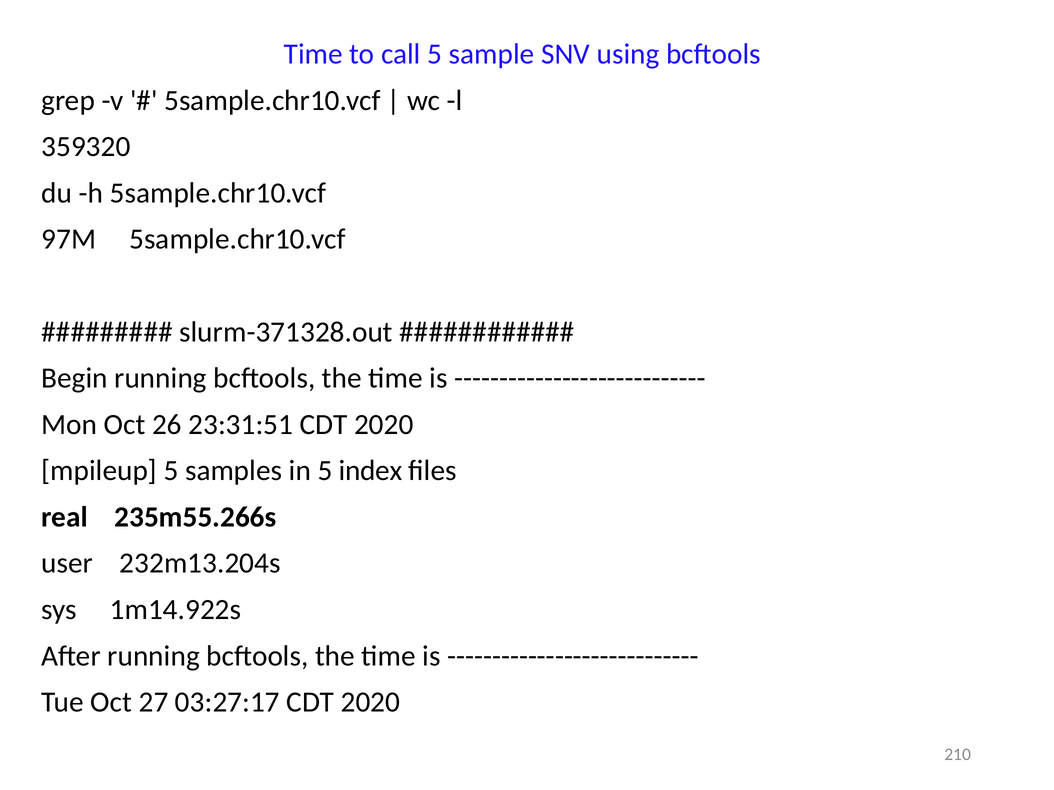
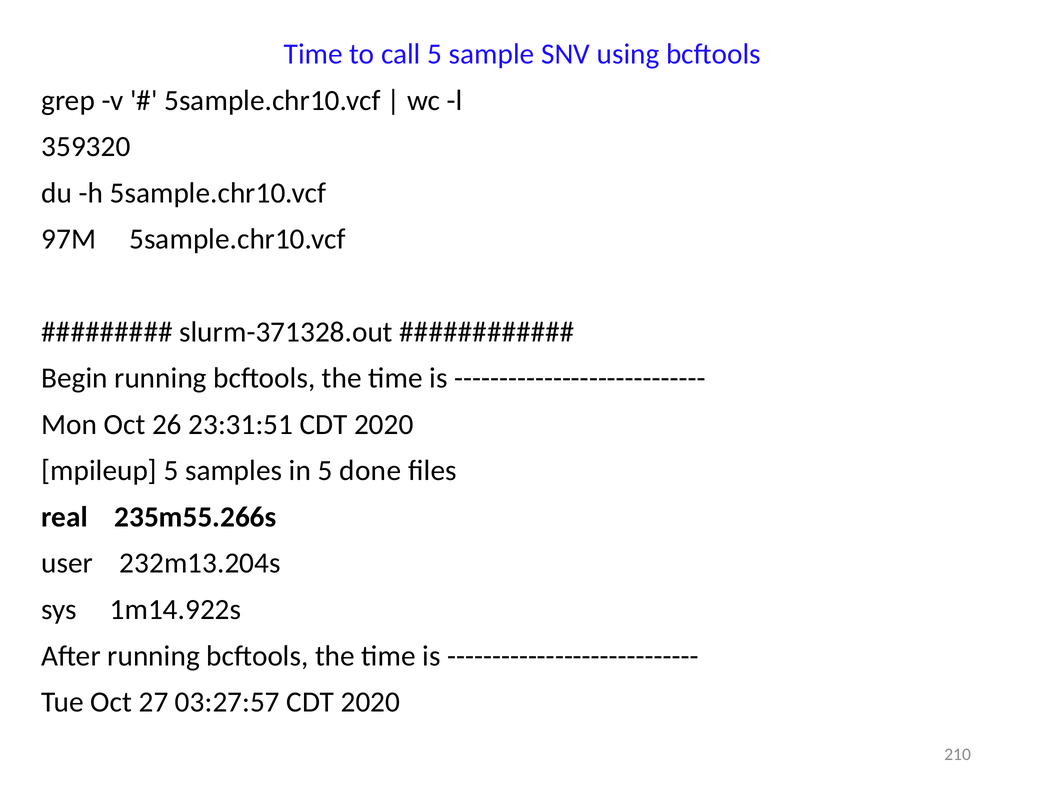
index: index -> done
03:27:17: 03:27:17 -> 03:27:57
